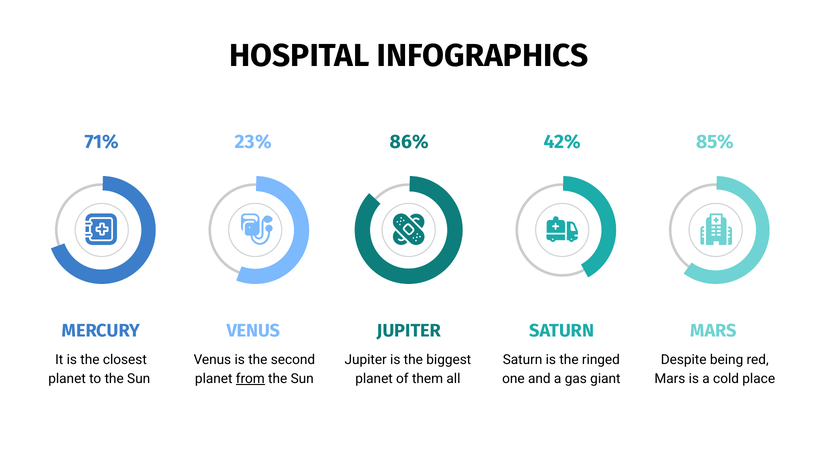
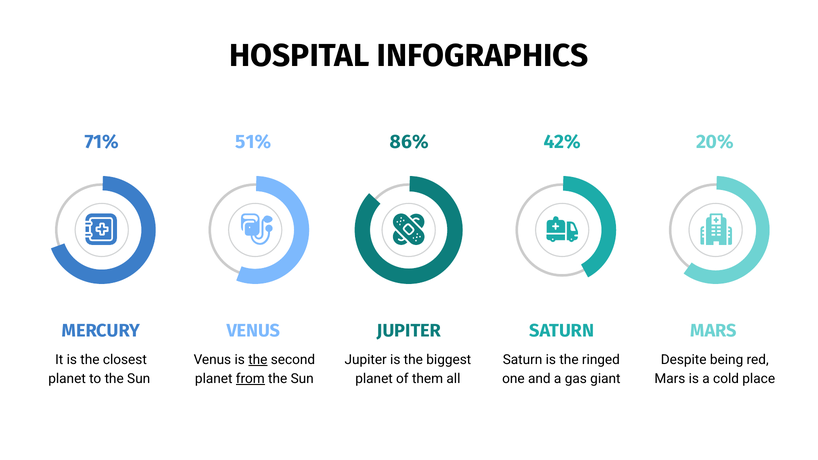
23%: 23% -> 51%
85%: 85% -> 20%
the at (258, 360) underline: none -> present
